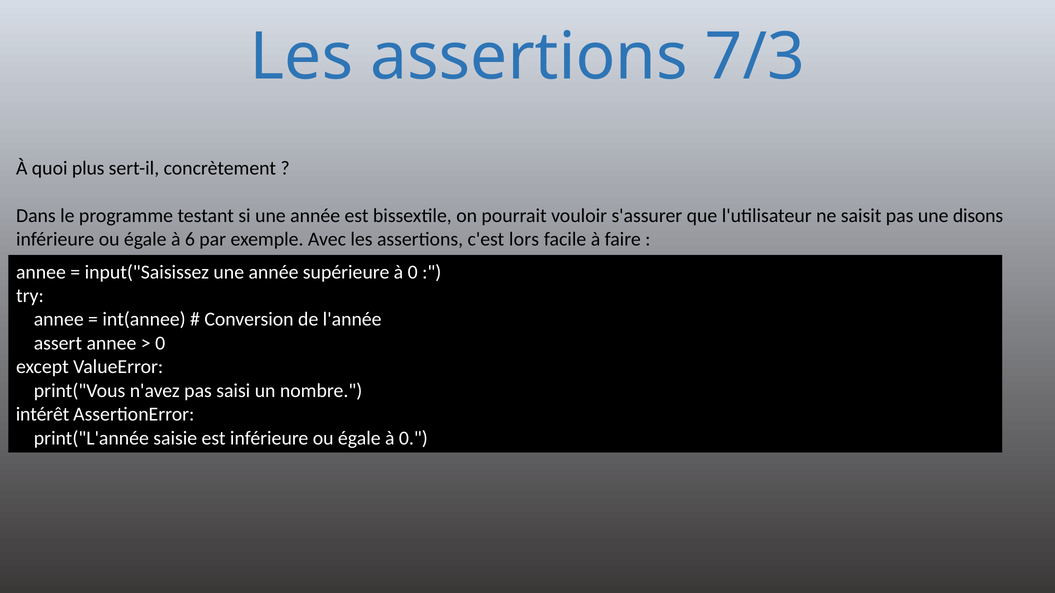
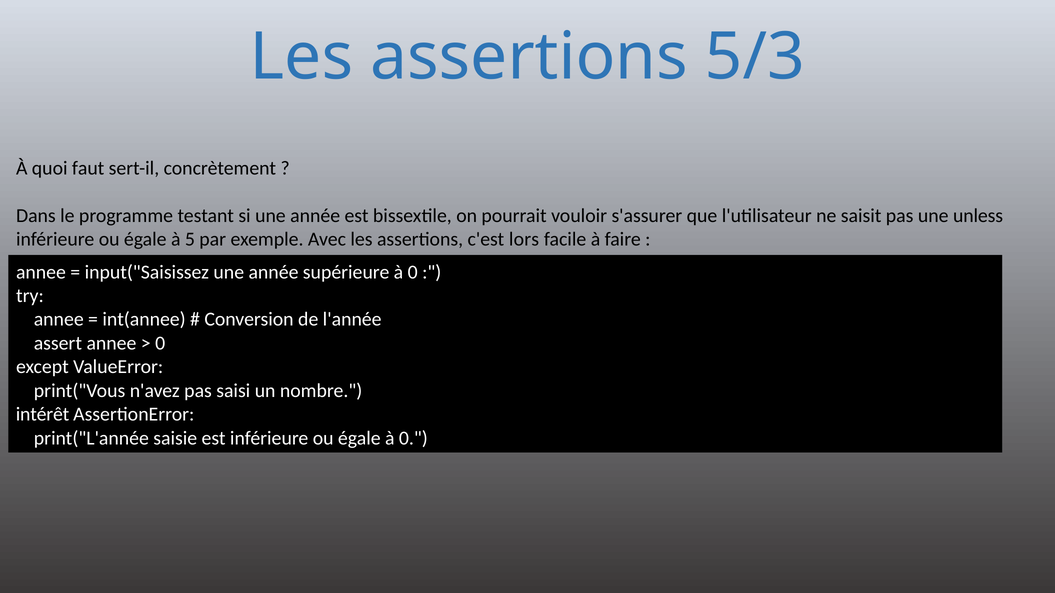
7/3: 7/3 -> 5/3
plus: plus -> faut
disons: disons -> unless
6: 6 -> 5
